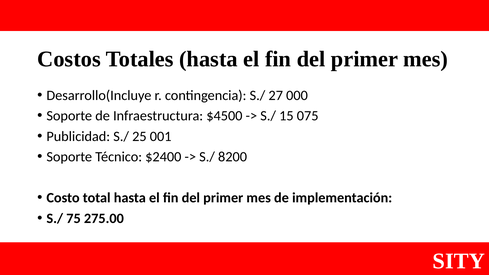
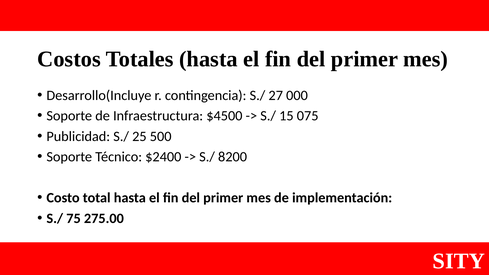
001: 001 -> 500
